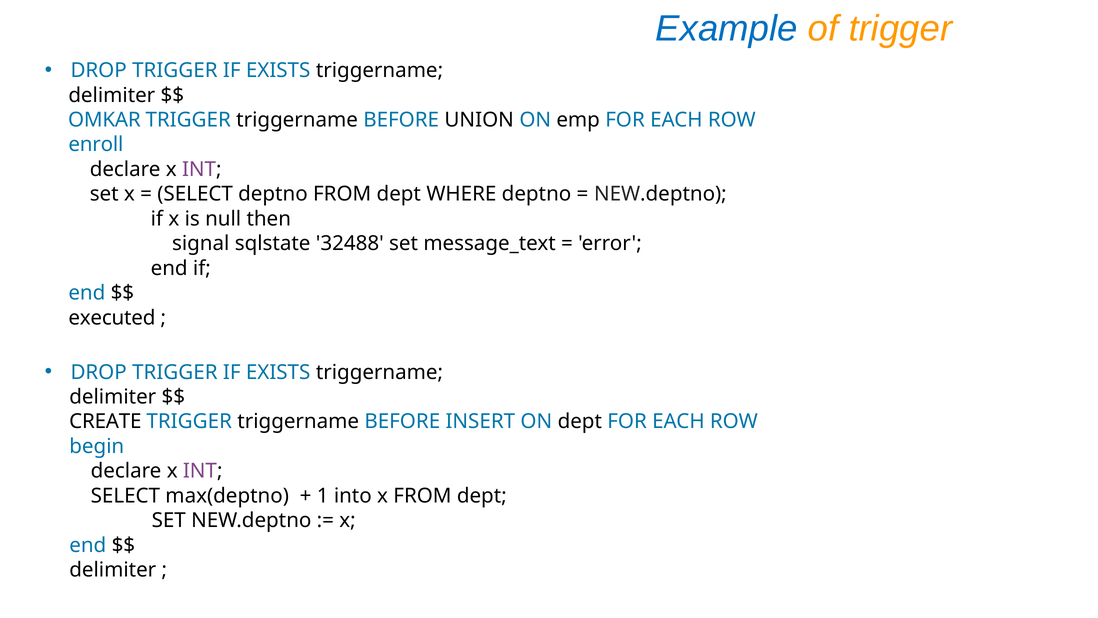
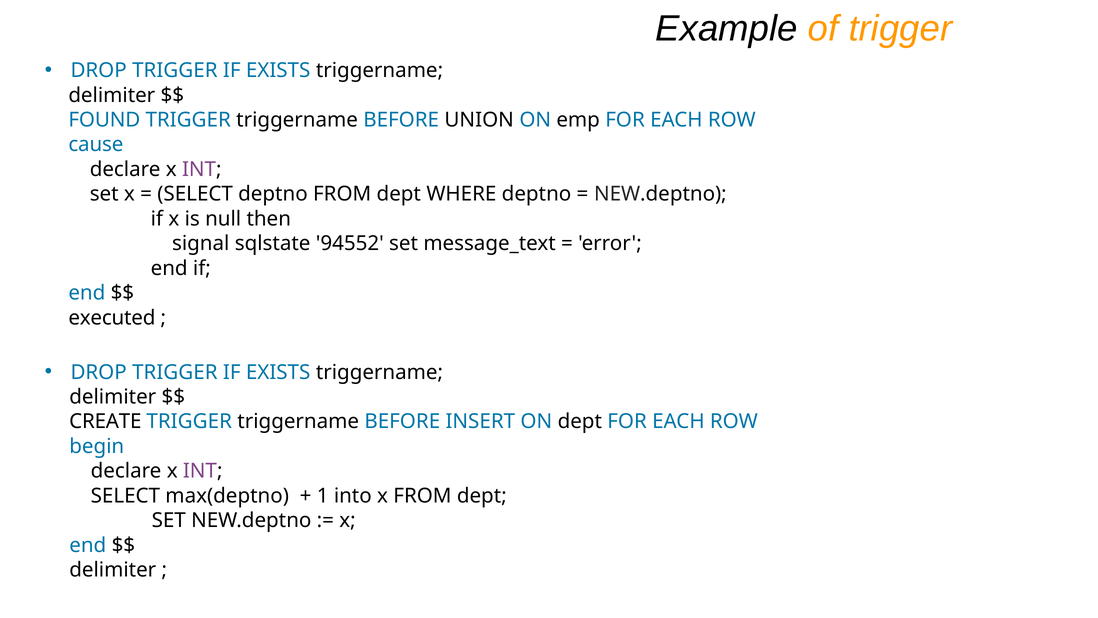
Example colour: blue -> black
OMKAR: OMKAR -> FOUND
enroll: enroll -> cause
32488: 32488 -> 94552
